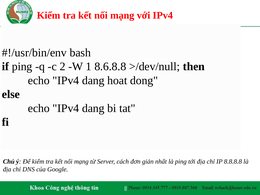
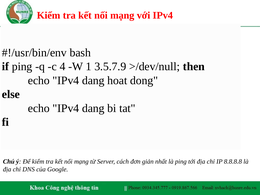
2: 2 -> 4
8.6.8.8: 8.6.8.8 -> 3.5.7.9
